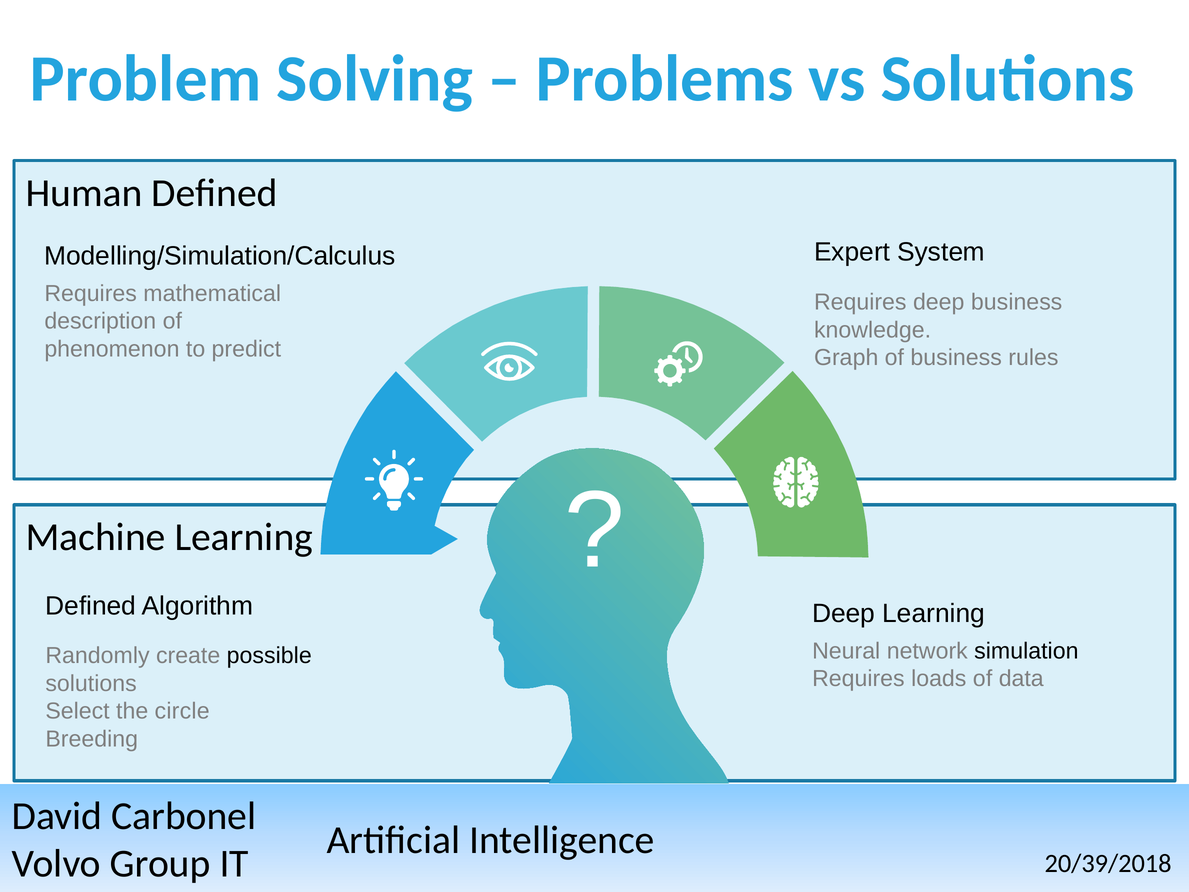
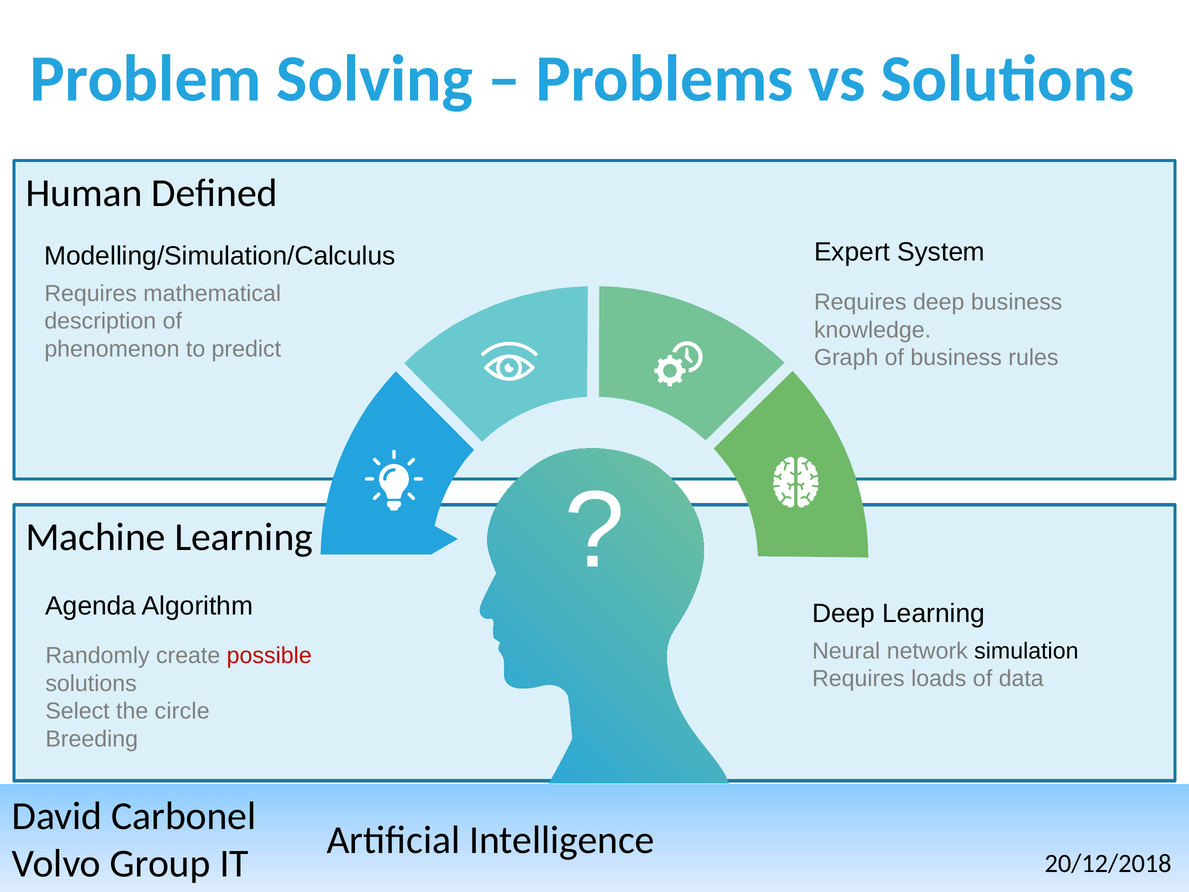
Defined at (91, 606): Defined -> Agenda
possible colour: black -> red
20/39/2018: 20/39/2018 -> 20/12/2018
